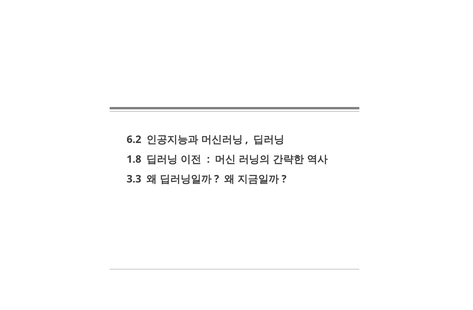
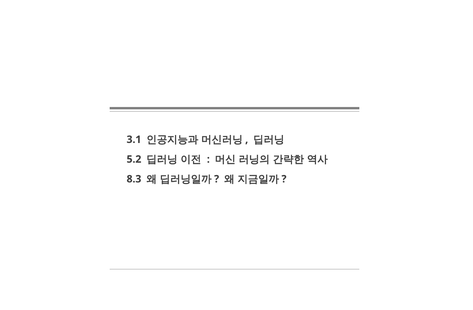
6.2: 6.2 -> 3.1
1.8: 1.8 -> 5.2
3.3: 3.3 -> 8.3
